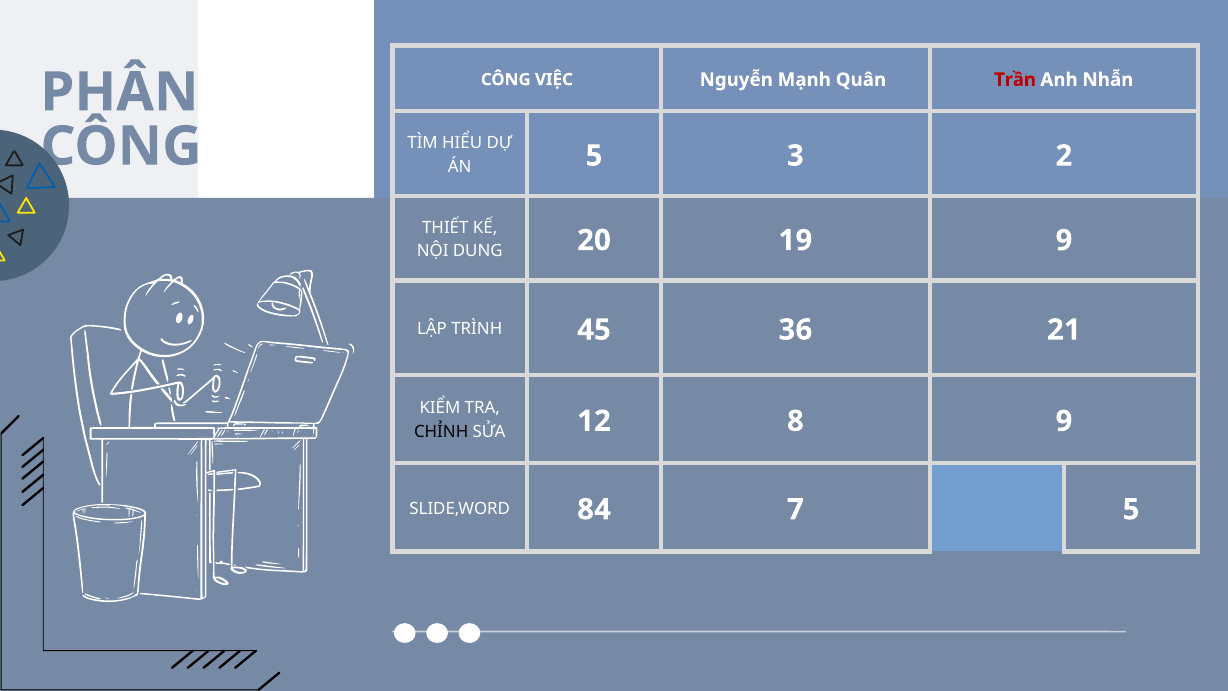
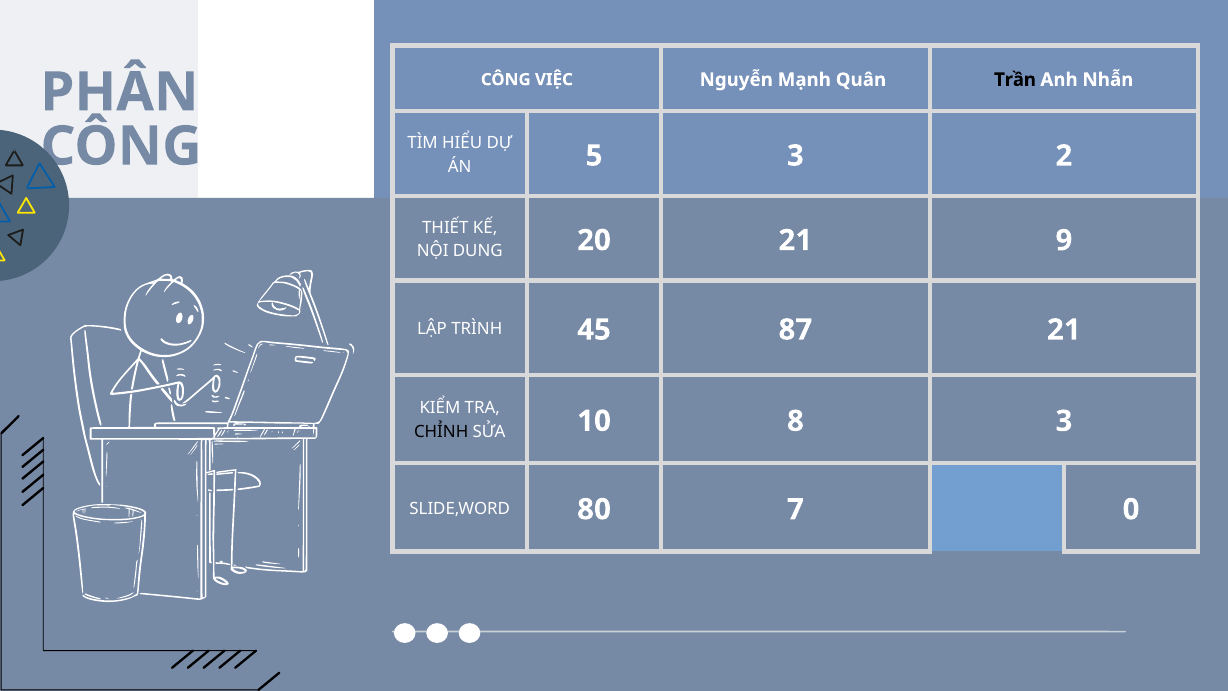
Trần colour: red -> black
20 19: 19 -> 21
36: 36 -> 87
12: 12 -> 10
8 9: 9 -> 3
84: 84 -> 80
7 5: 5 -> 0
